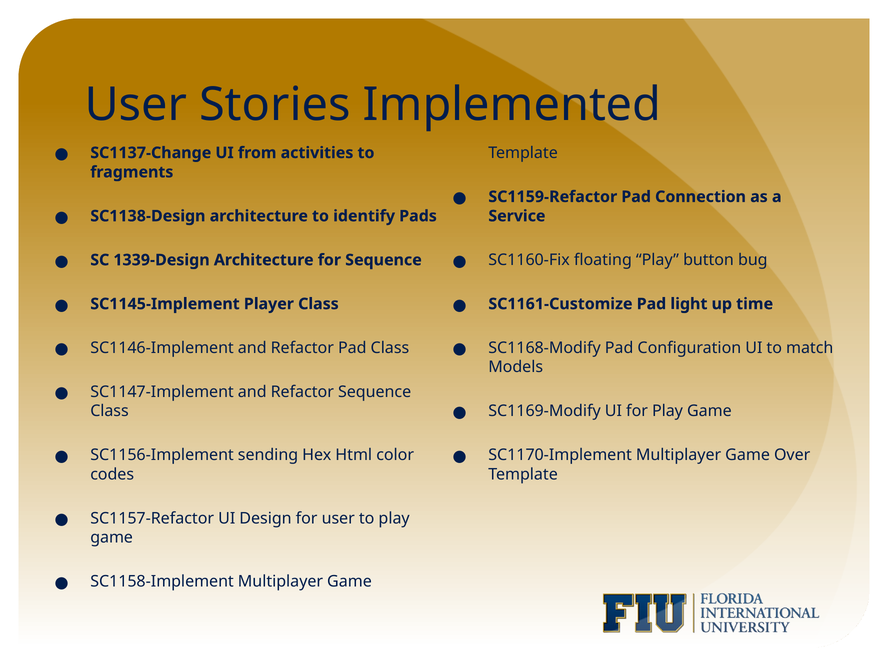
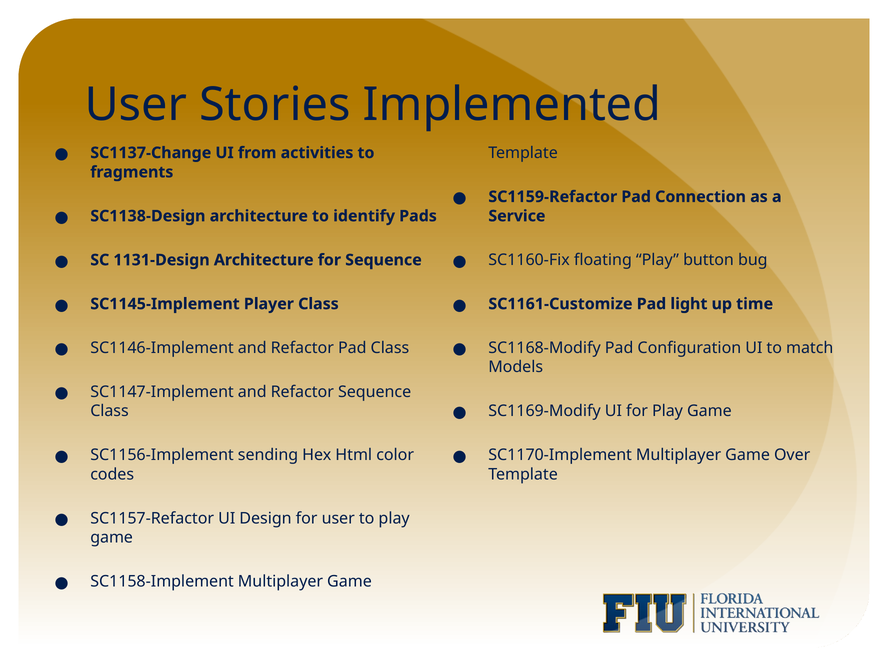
1339-Design: 1339-Design -> 1131-Design
